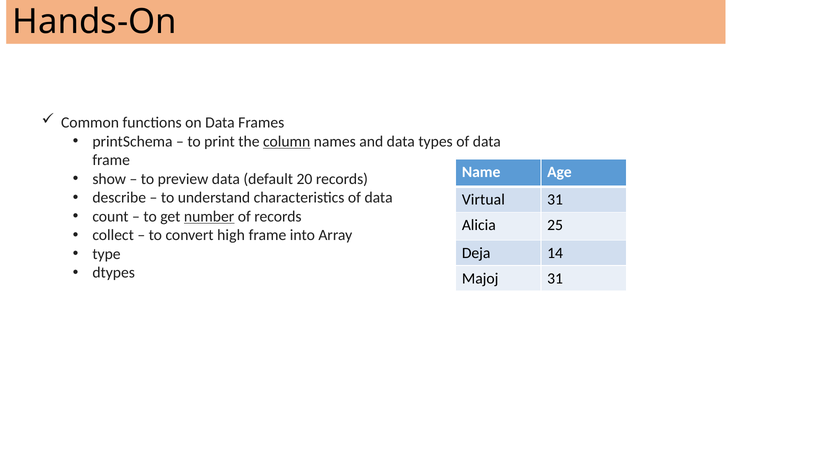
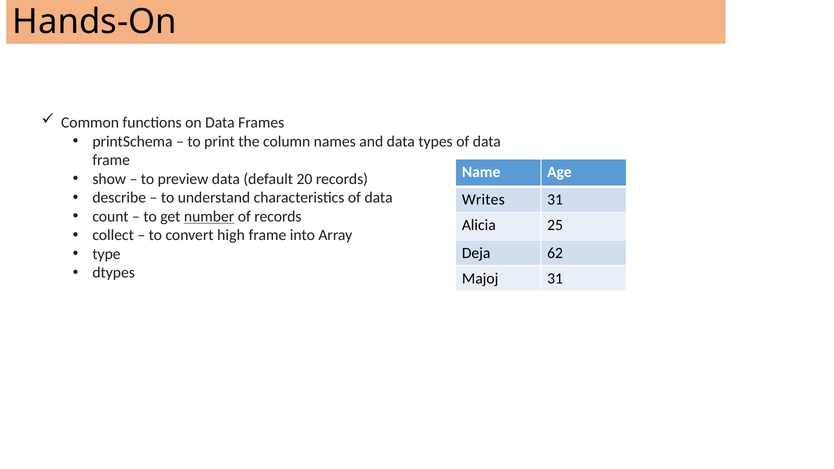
column underline: present -> none
Virtual: Virtual -> Writes
14: 14 -> 62
